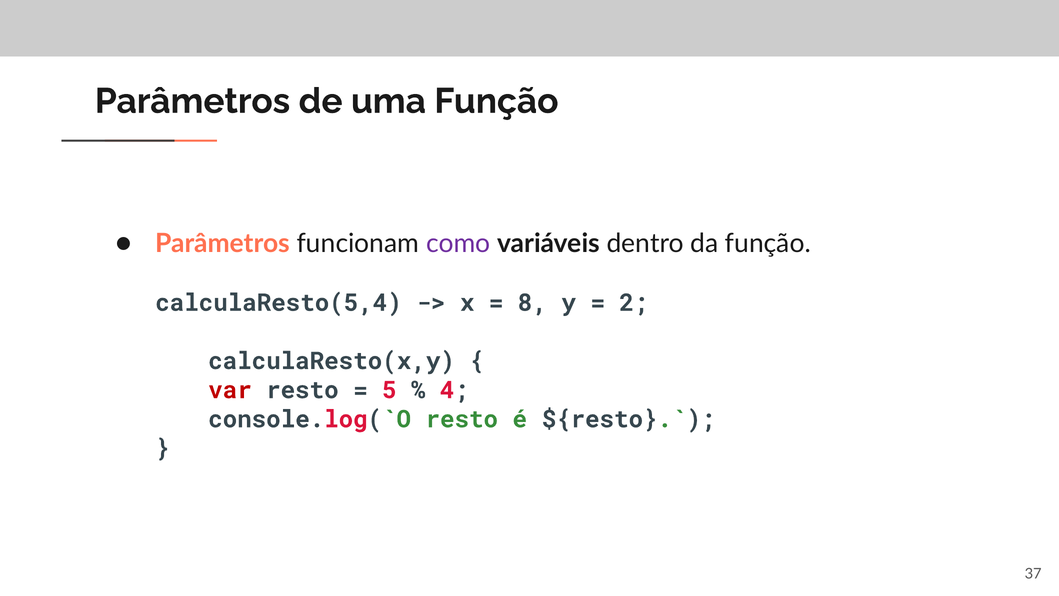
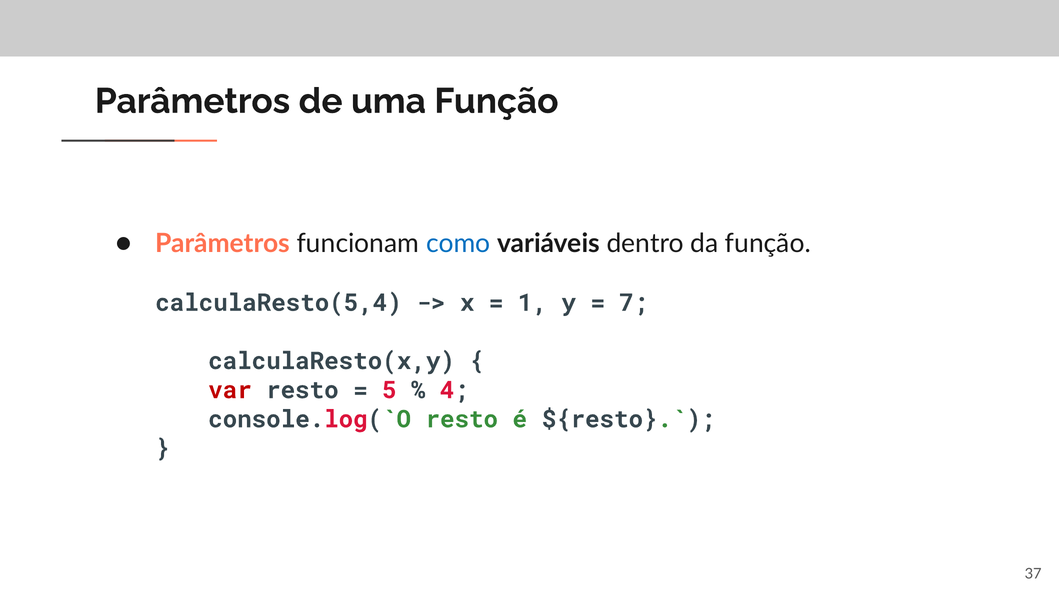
como colour: purple -> blue
8: 8 -> 1
2: 2 -> 7
